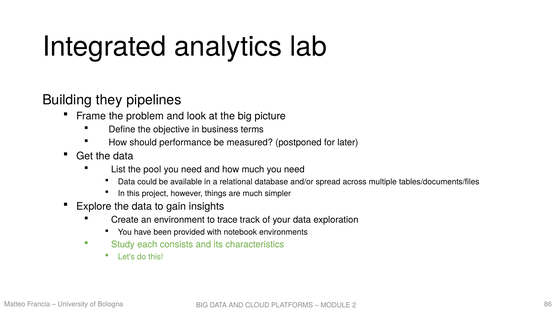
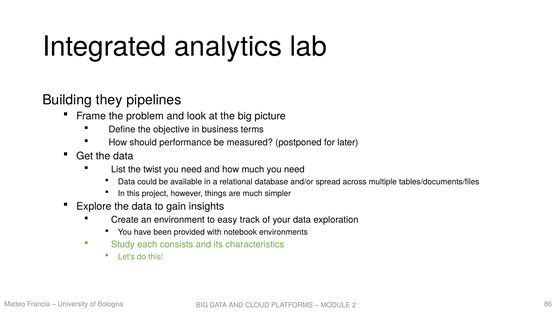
pool: pool -> twist
trace: trace -> easy
